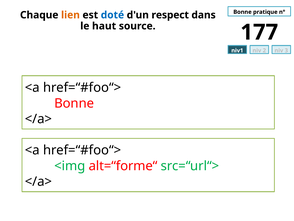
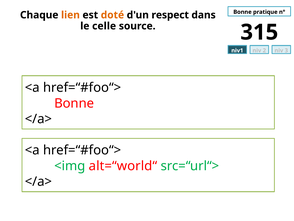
doté colour: blue -> orange
haut: haut -> celle
177: 177 -> 315
alt=“forme“: alt=“forme“ -> alt=“world“
